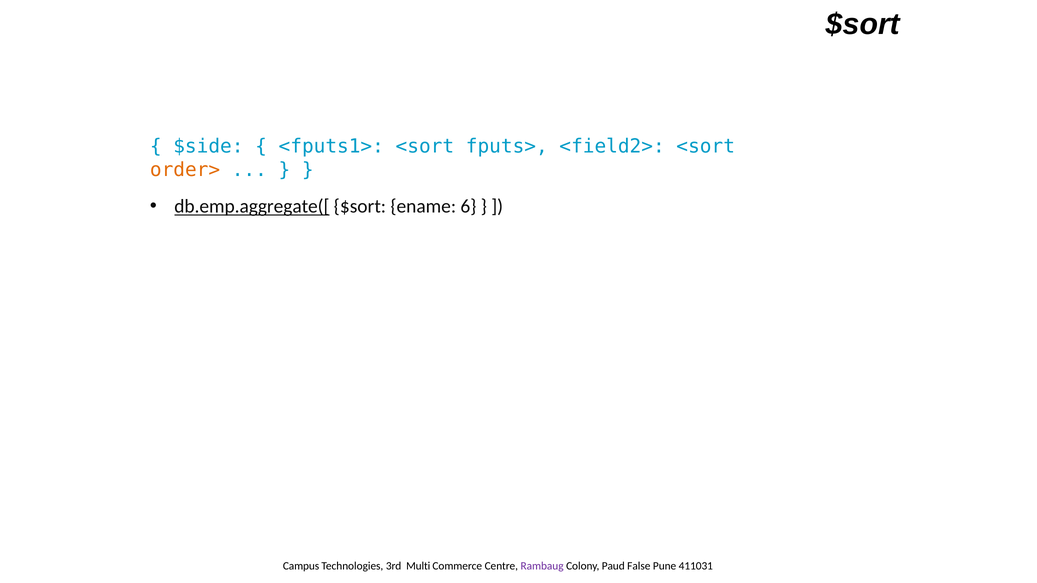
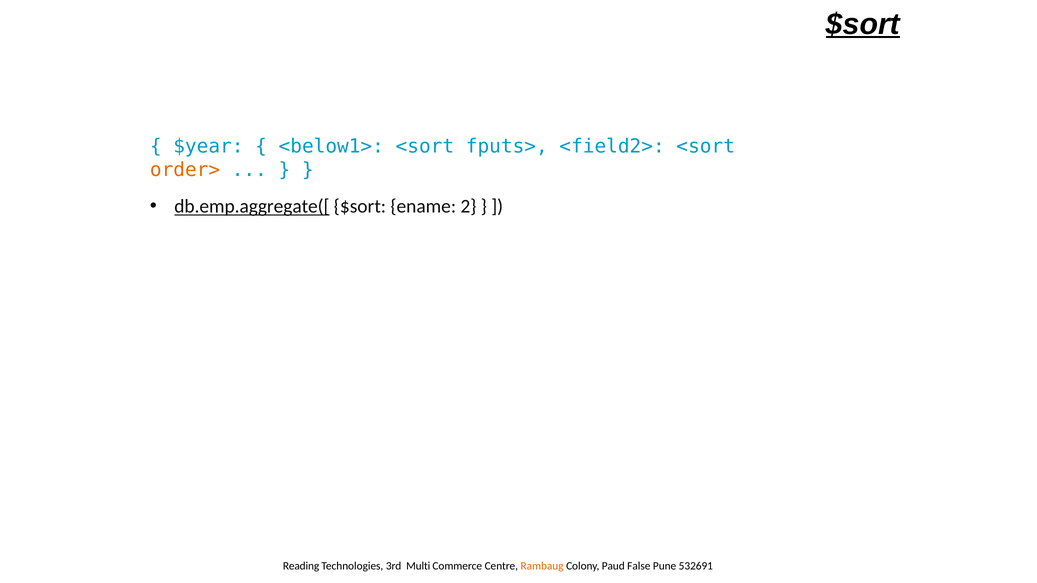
$sort at (863, 24) underline: none -> present
$side: $side -> $year
<fputs1>: <fputs1> -> <below1>
6: 6 -> 2
Campus: Campus -> Reading
Rambaug colour: purple -> orange
411031: 411031 -> 532691
